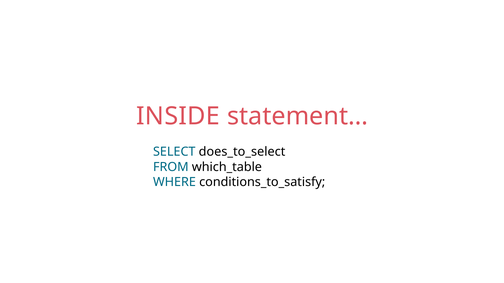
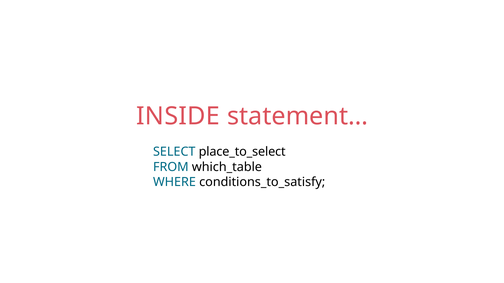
does_to_select: does_to_select -> place_to_select
